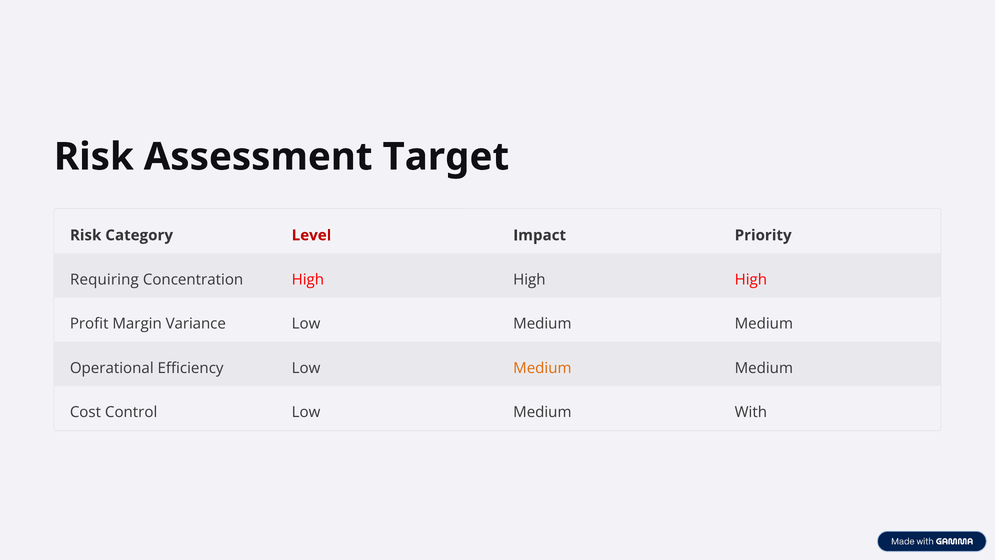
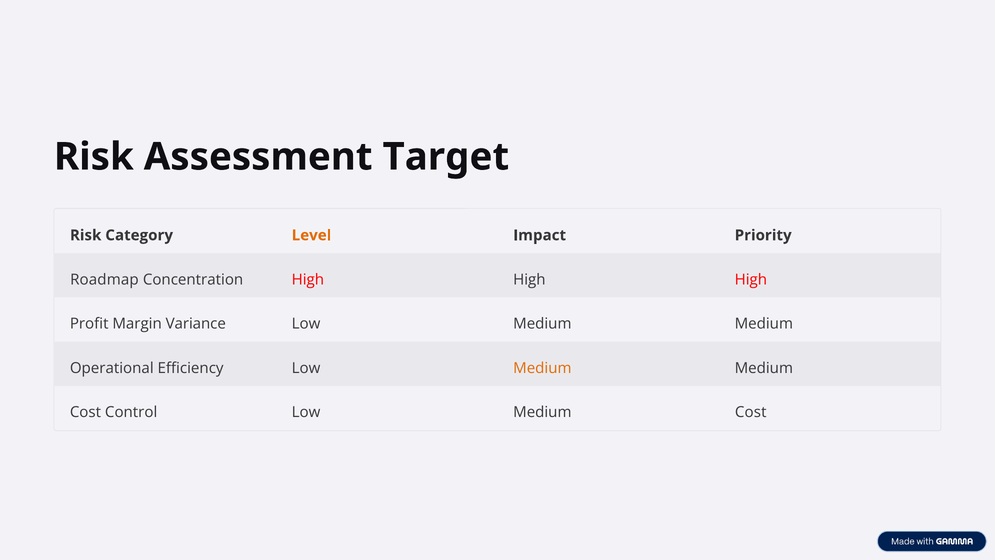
Level colour: red -> orange
Requiring: Requiring -> Roadmap
Low Medium With: With -> Cost
